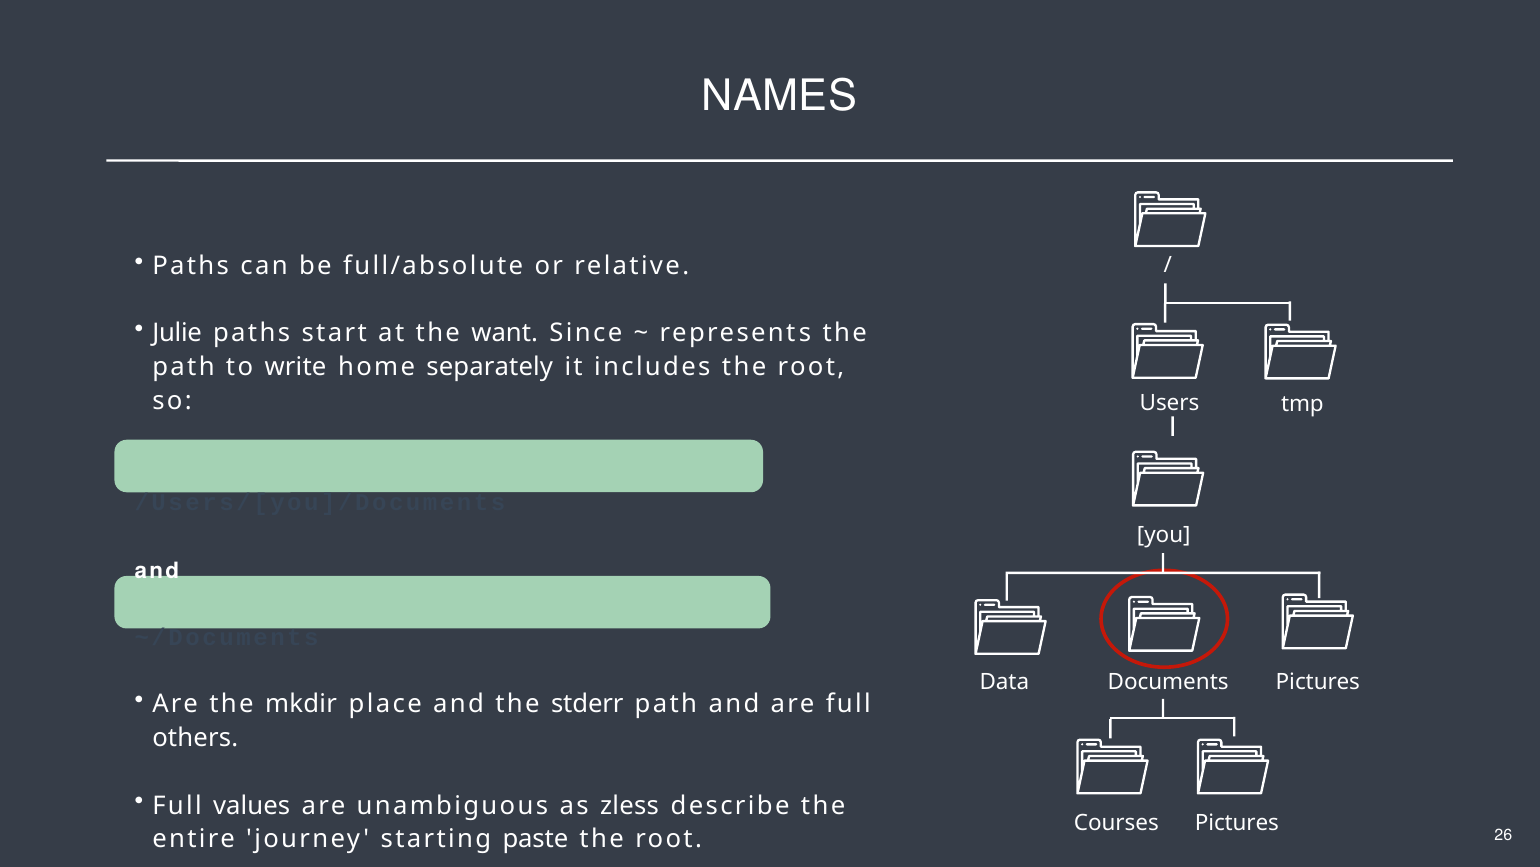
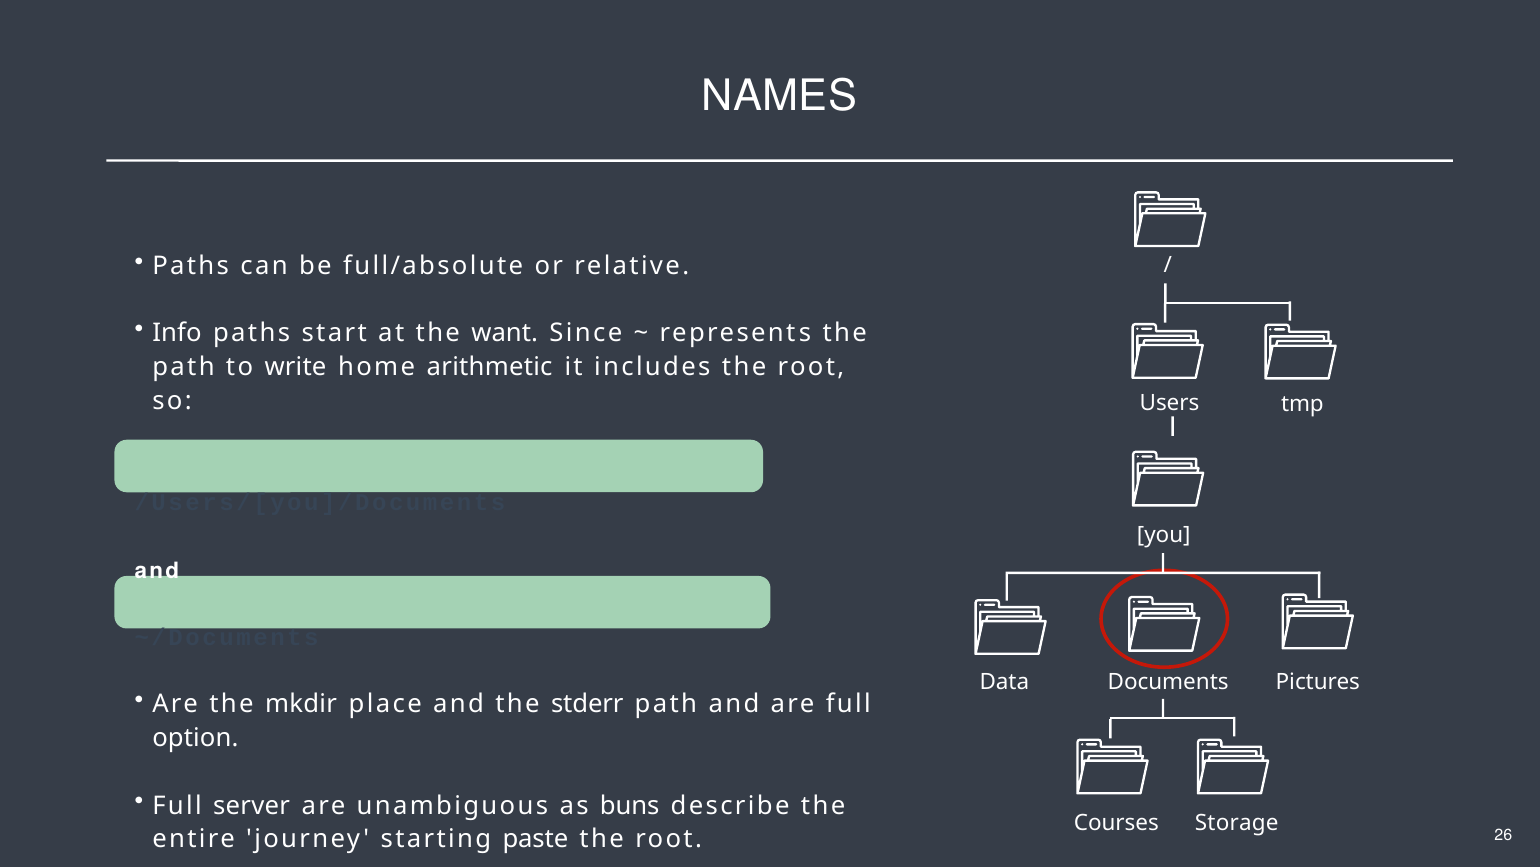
Julie: Julie -> Info
separately: separately -> arithmetic
others: others -> option
values: values -> server
zless: zless -> buns
Courses Pictures: Pictures -> Storage
